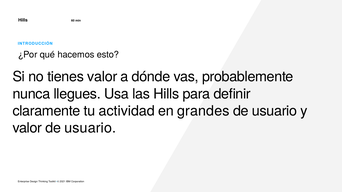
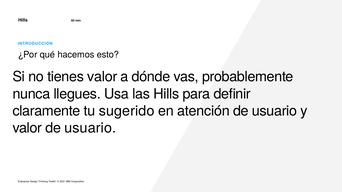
actividad: actividad -> sugerido
grandes: grandes -> atención
